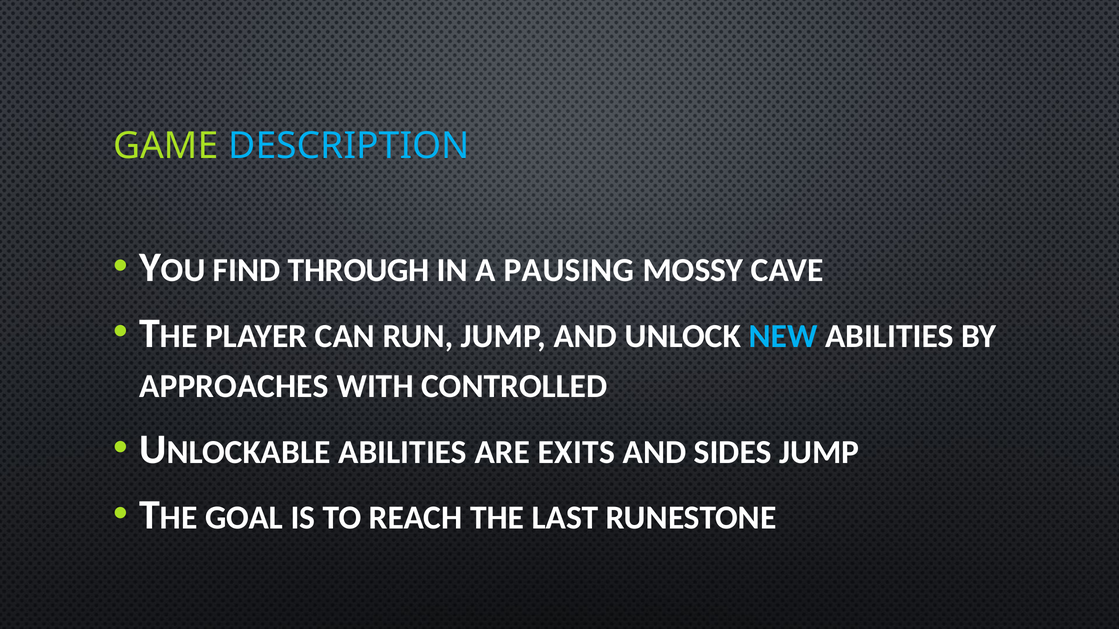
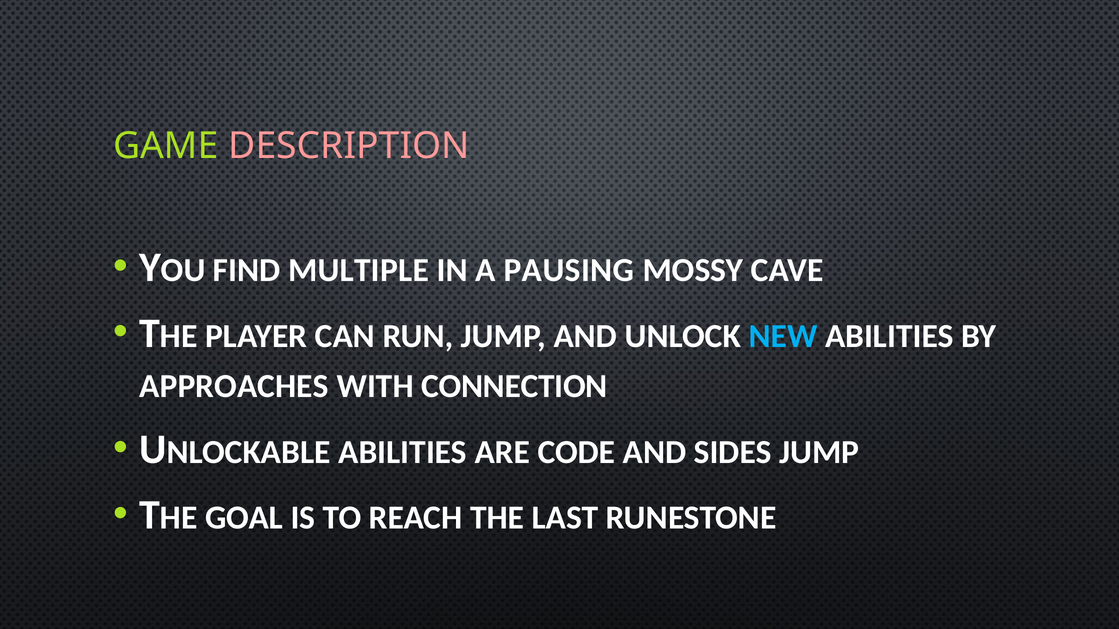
DESCRIPTION colour: light blue -> pink
THROUGH: THROUGH -> MULTIPLE
CONTROLLED: CONTROLLED -> CONNECTION
EXITS: EXITS -> CODE
